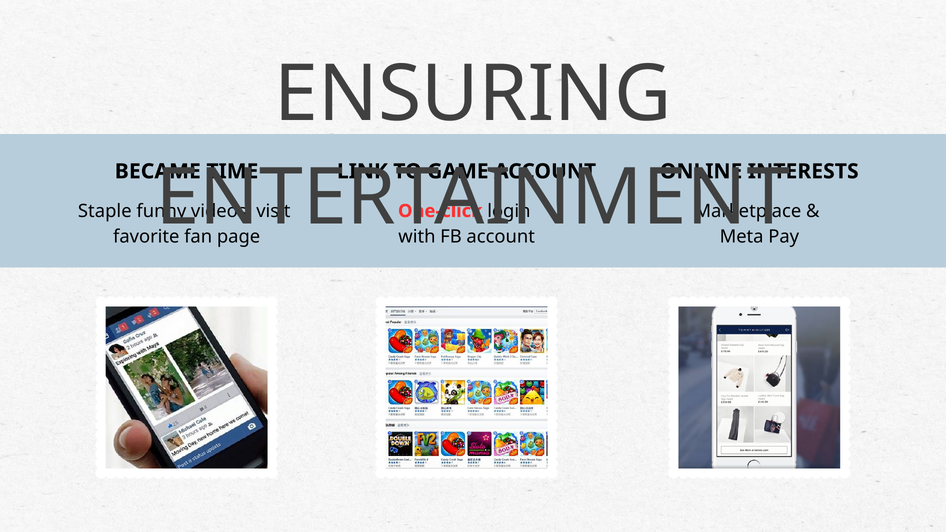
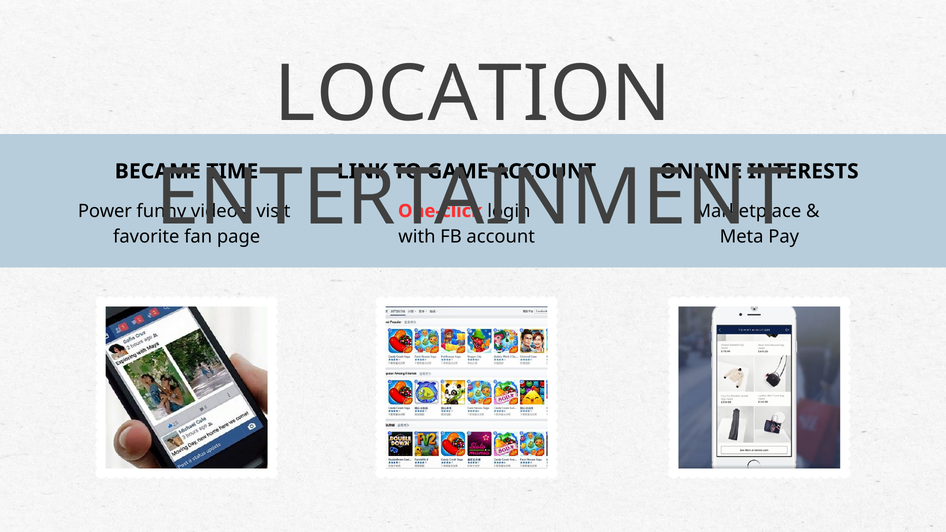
ENSURING: ENSURING -> LOCATION
Staple: Staple -> Power
